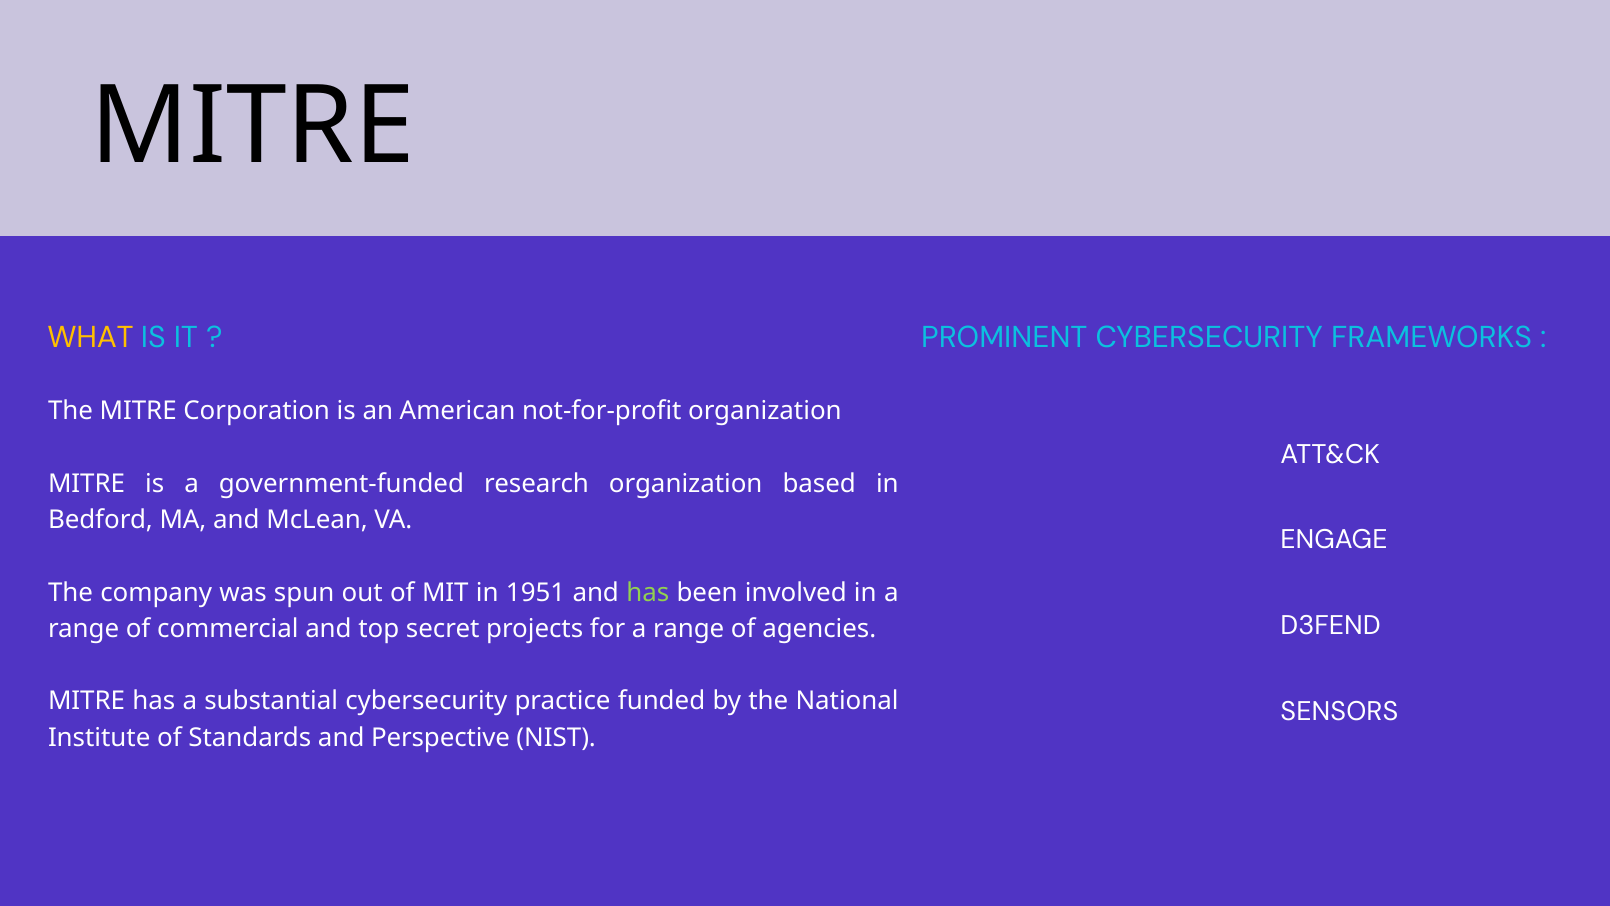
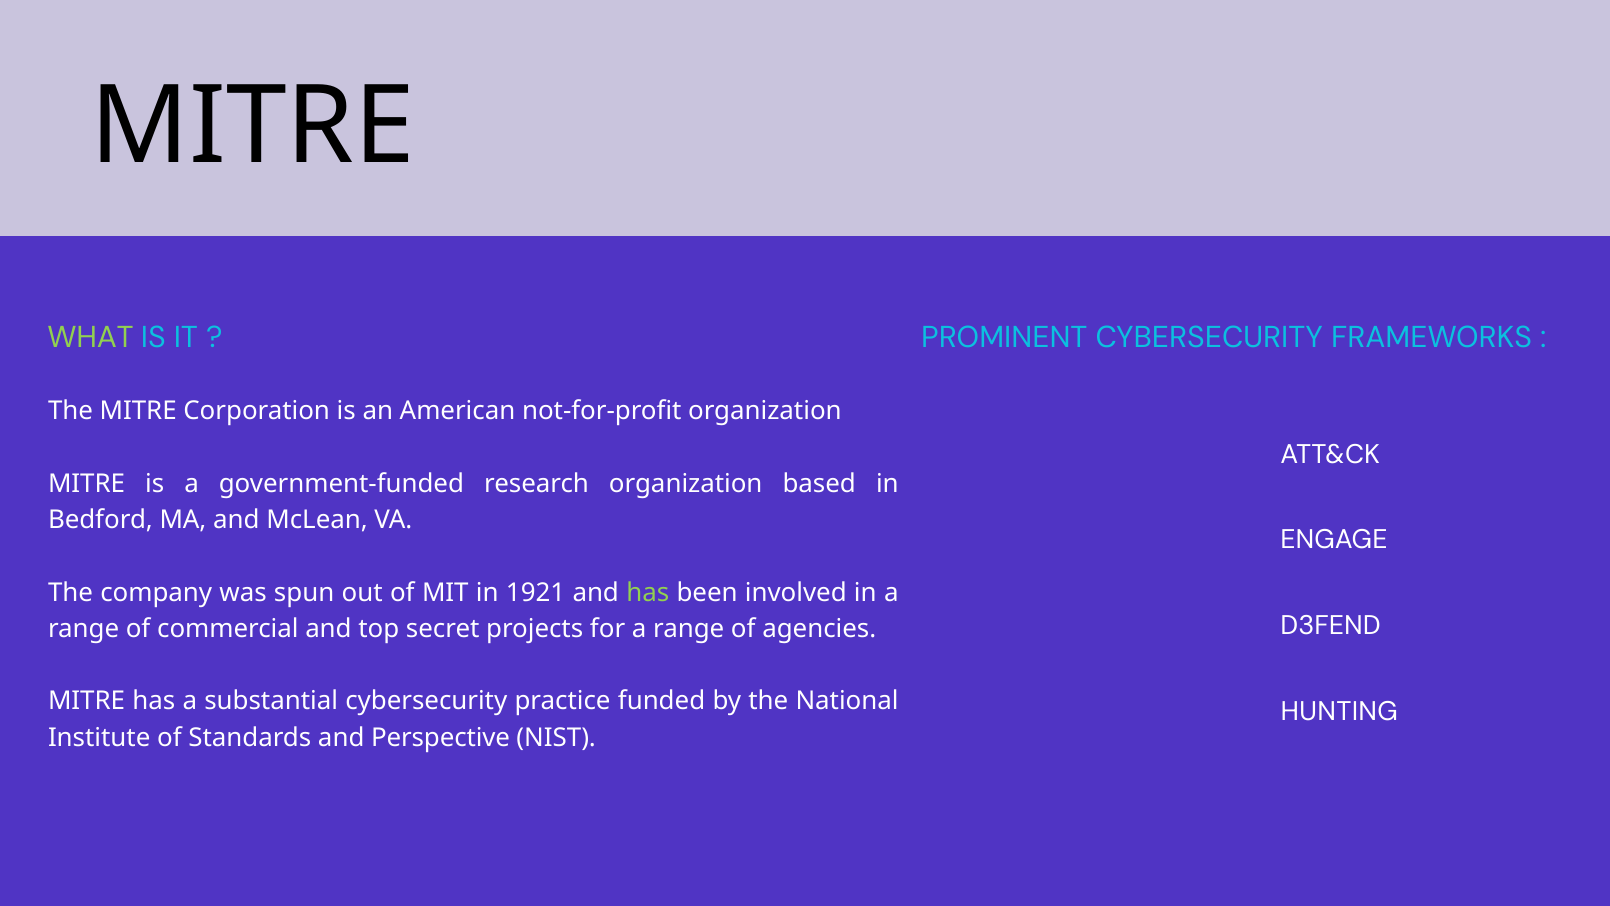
WHAT colour: yellow -> light green
1951: 1951 -> 1921
SENSORS: SENSORS -> HUNTING
